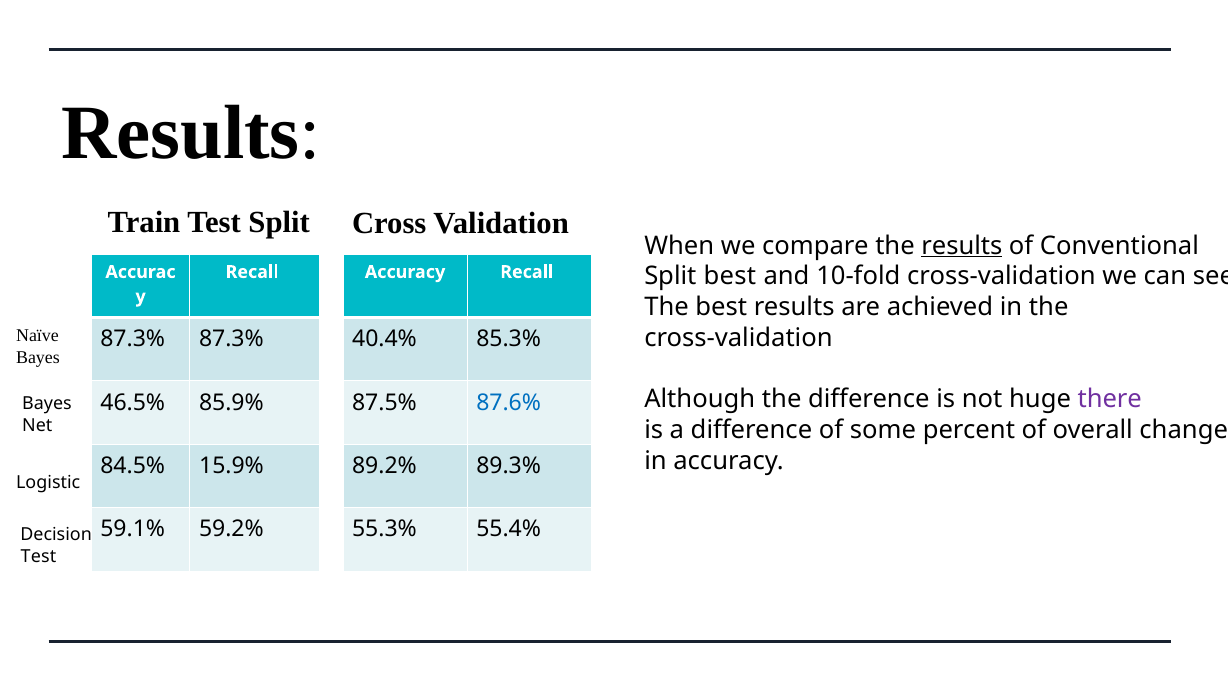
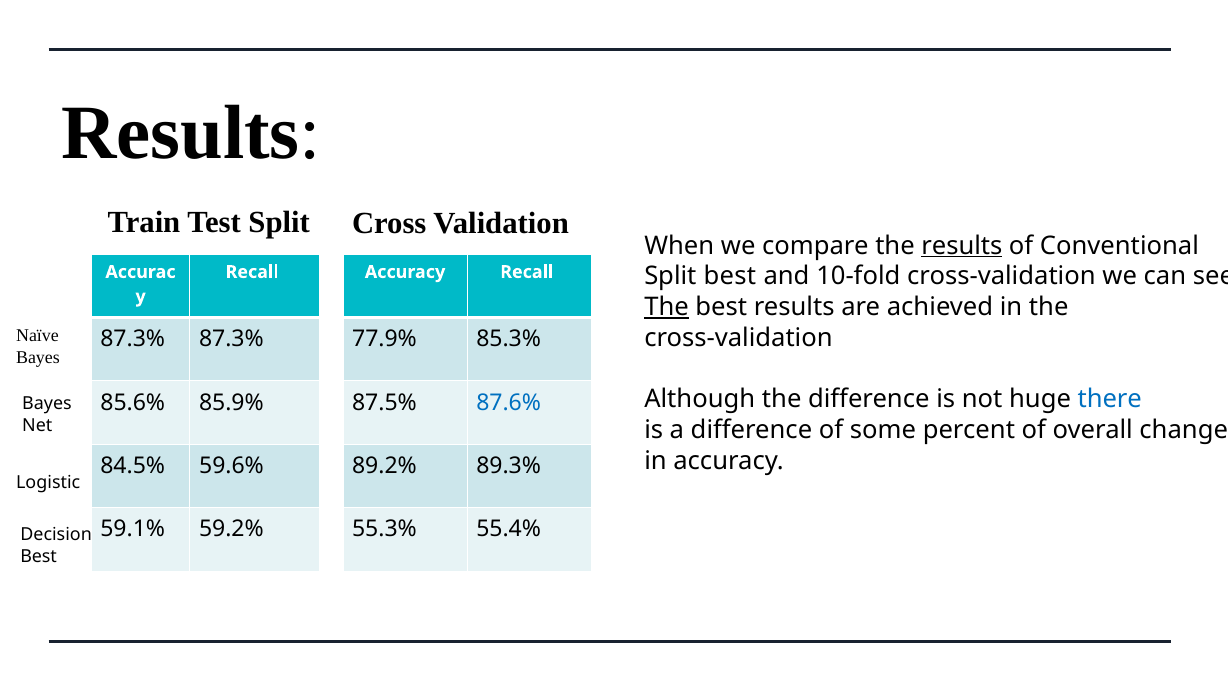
The at (667, 307) underline: none -> present
40.4%: 40.4% -> 77.9%
there colour: purple -> blue
46.5%: 46.5% -> 85.6%
15.9%: 15.9% -> 59.6%
Test at (38, 556): Test -> Best
